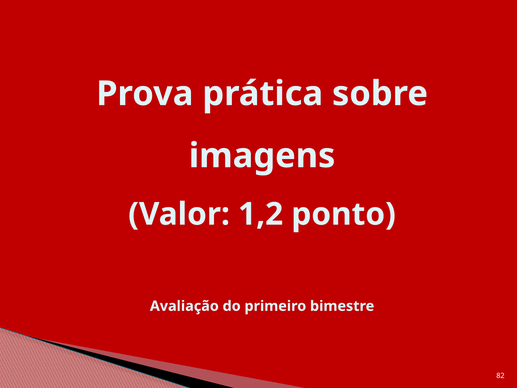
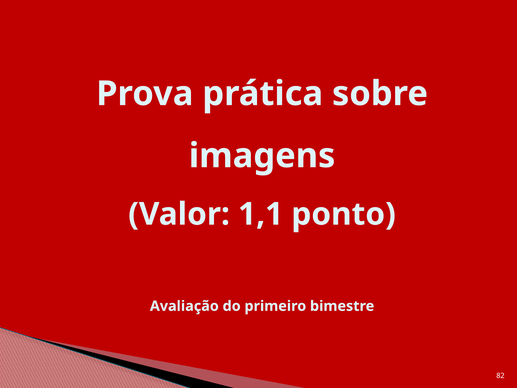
1,2: 1,2 -> 1,1
